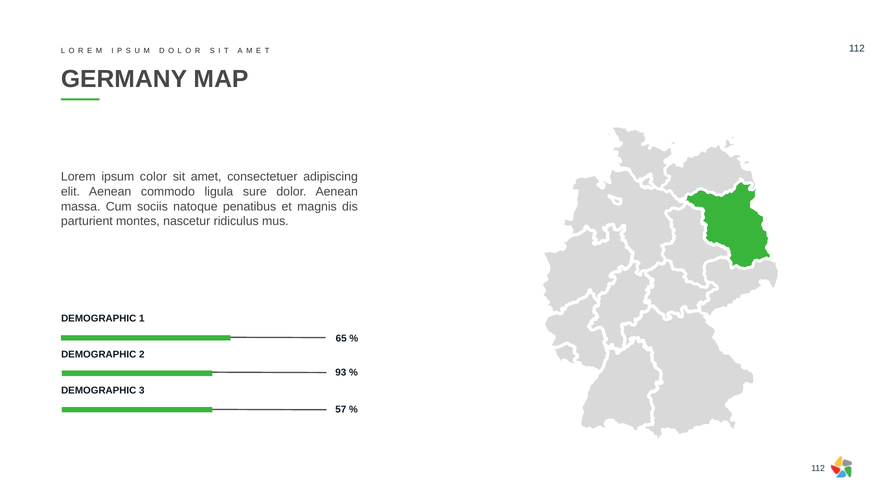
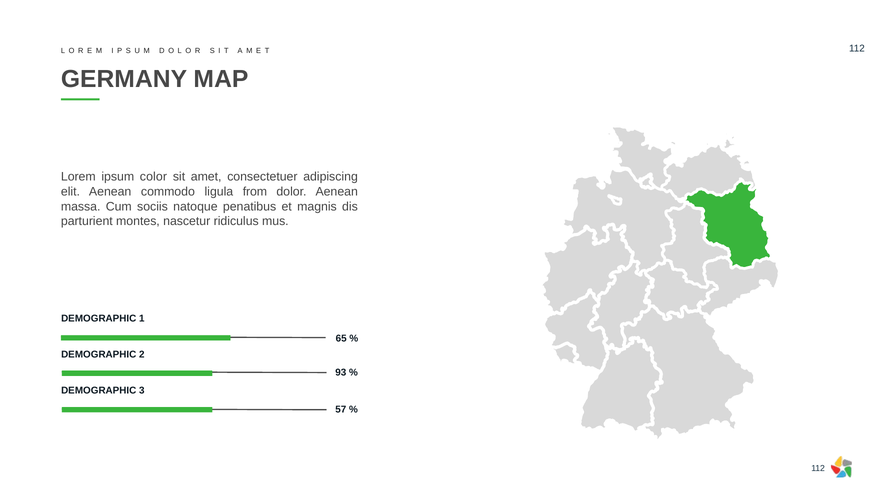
sure: sure -> from
